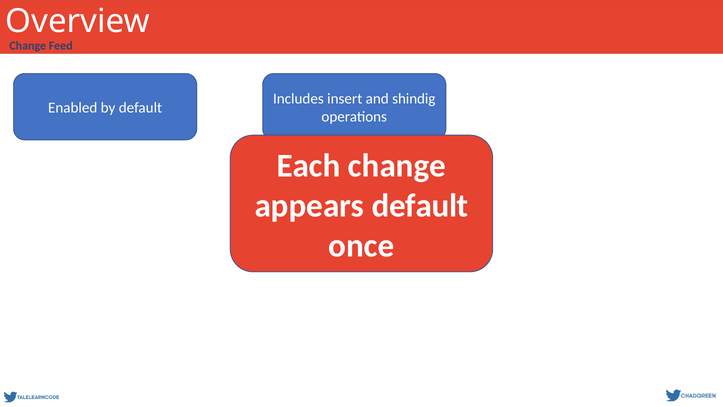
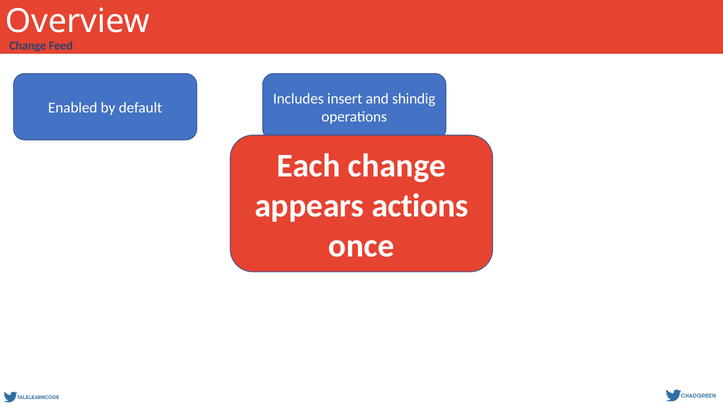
appears default: default -> actions
